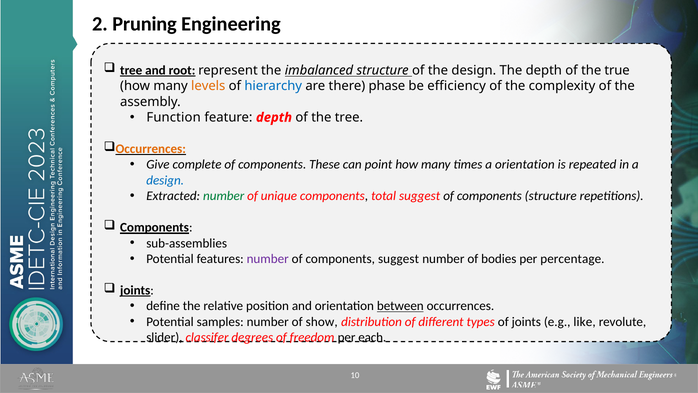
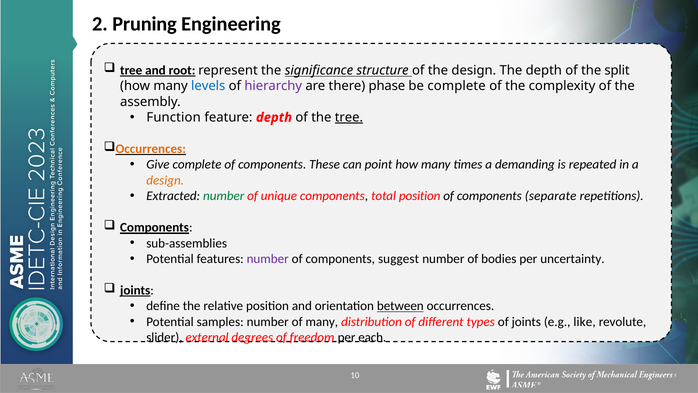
imbalanced: imbalanced -> significance
true: true -> split
levels colour: orange -> blue
hierarchy colour: blue -> purple
be efficiency: efficiency -> complete
tree at (349, 117) underline: none -> present
a orientation: orientation -> demanding
design at (165, 180) colour: blue -> orange
total suggest: suggest -> position
components structure: structure -> separate
percentage: percentage -> uncertainty
of show: show -> many
classifer: classifer -> external
